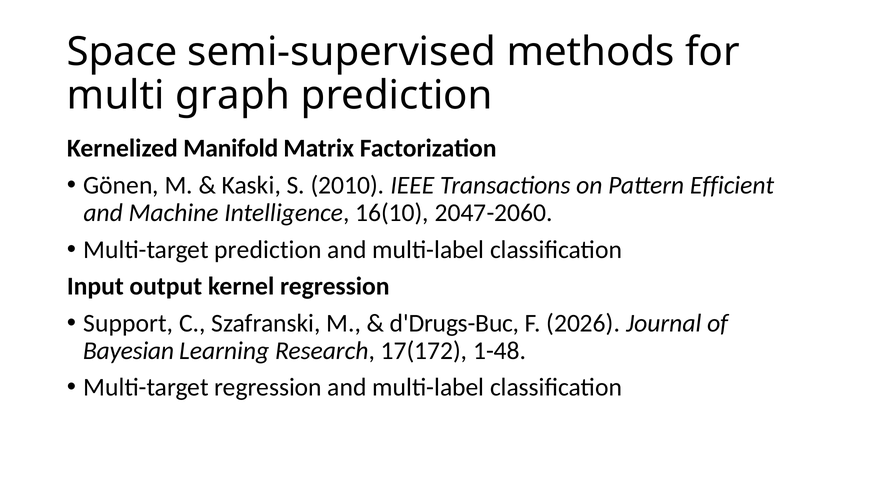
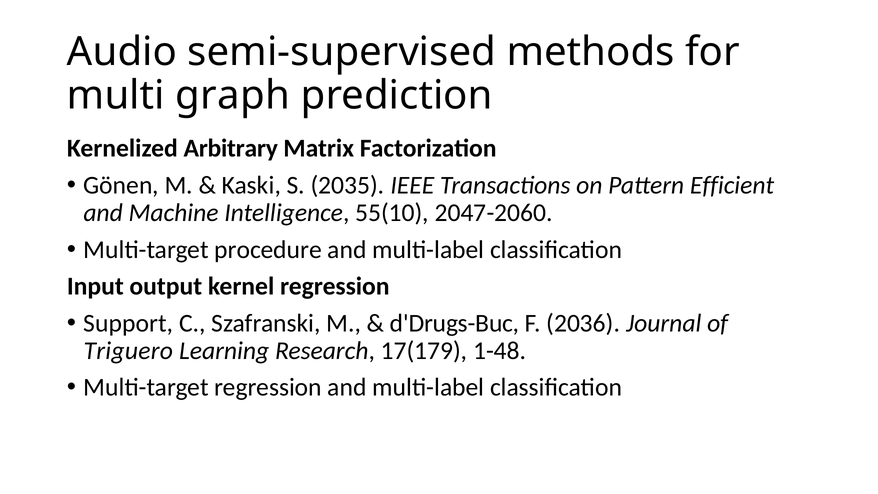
Space: Space -> Audio
Manifold: Manifold -> Arbitrary
2010: 2010 -> 2035
16(10: 16(10 -> 55(10
Multi-target prediction: prediction -> procedure
2026: 2026 -> 2036
Bayesian: Bayesian -> Triguero
17(172: 17(172 -> 17(179
